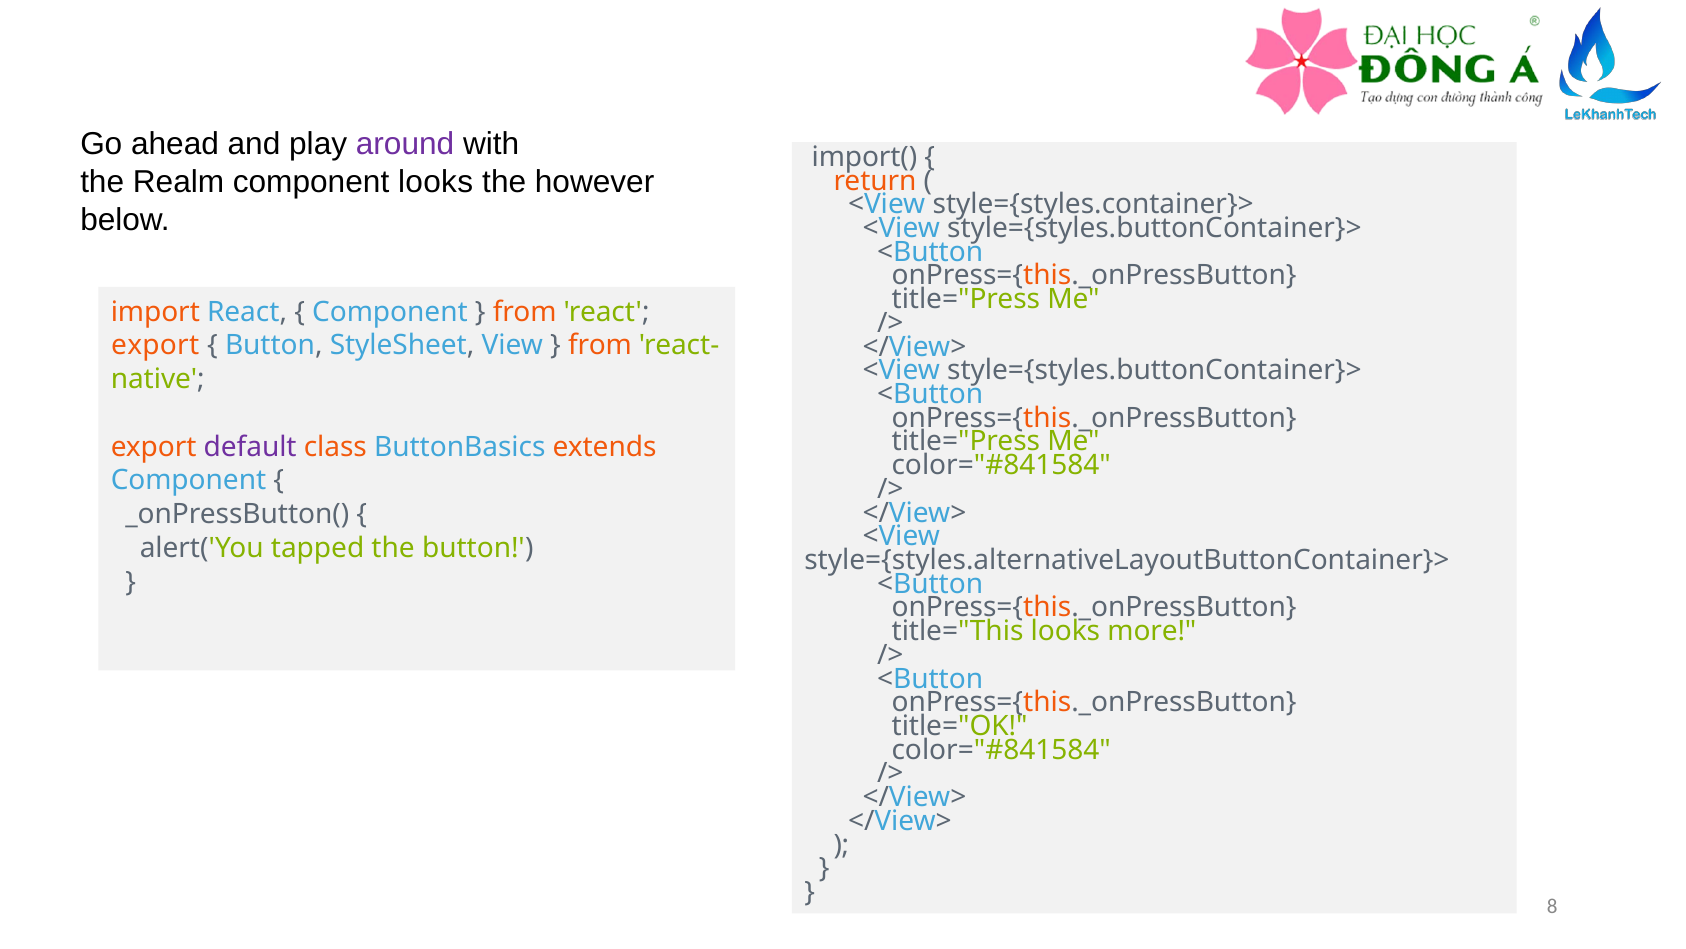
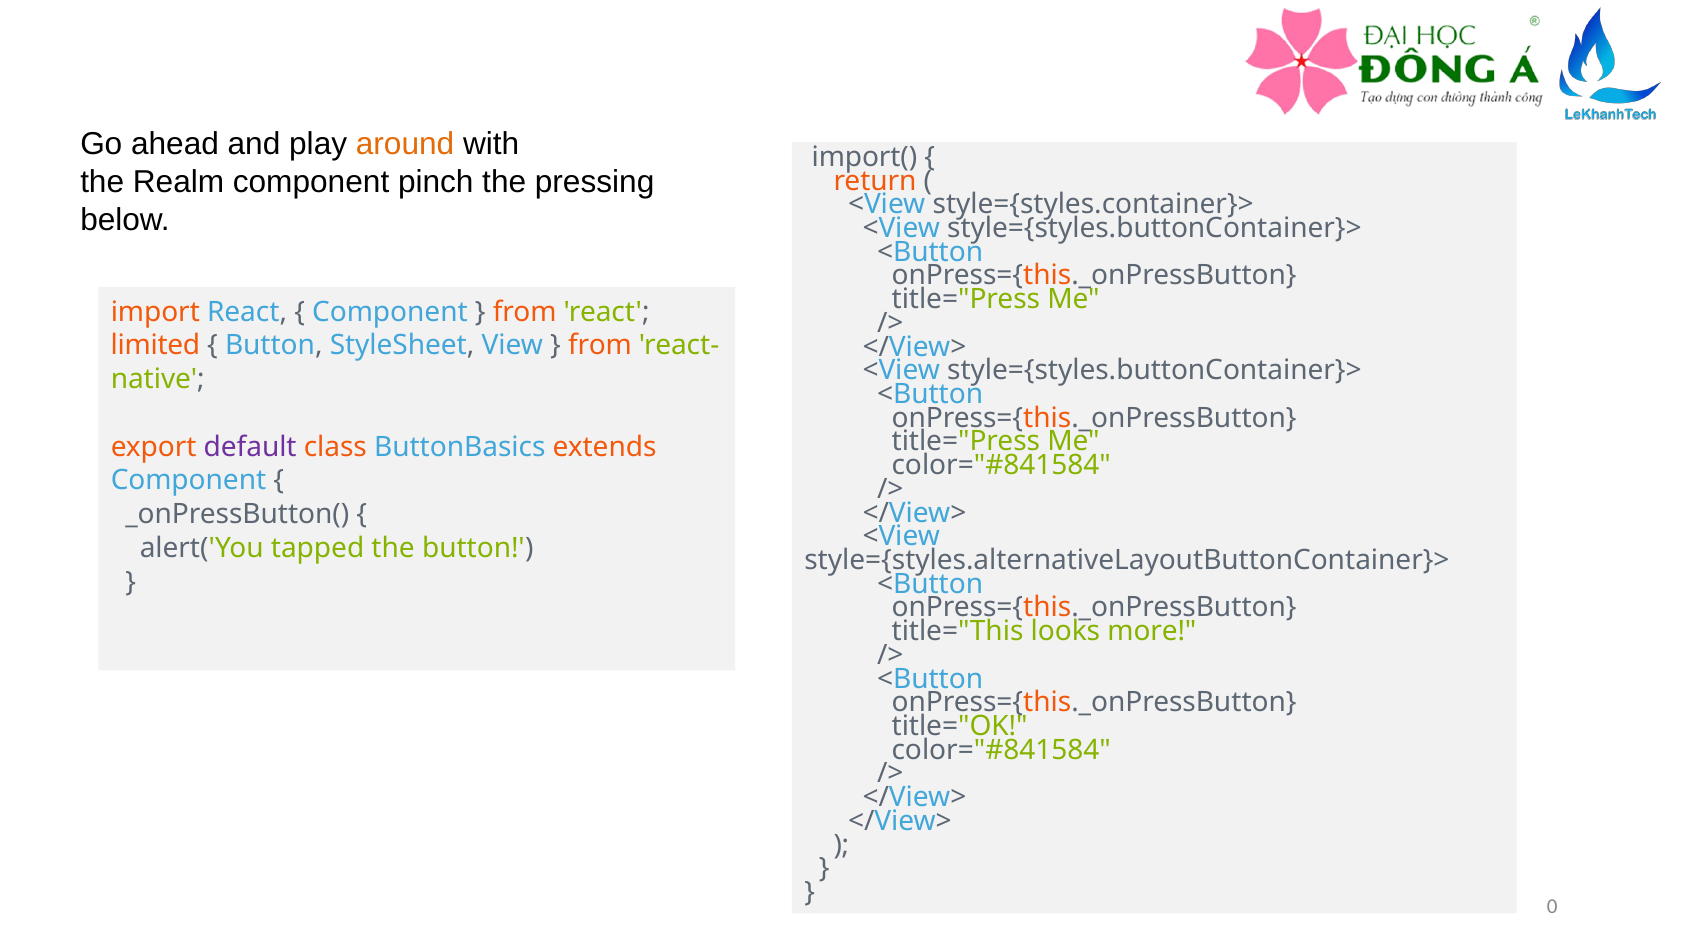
around colour: purple -> orange
component looks: looks -> pinch
however: however -> pressing
export at (155, 345): export -> limited
8: 8 -> 0
